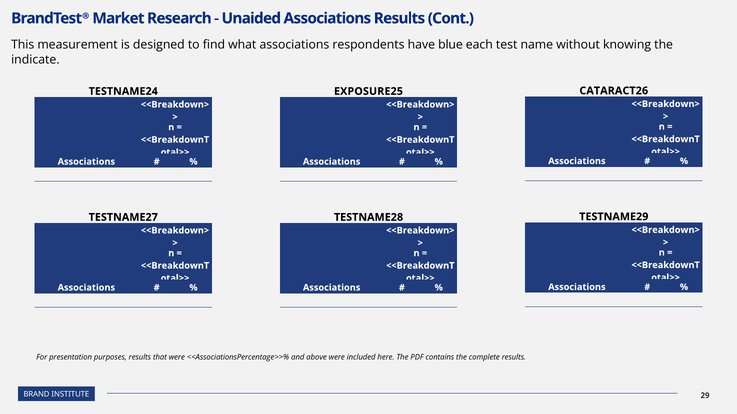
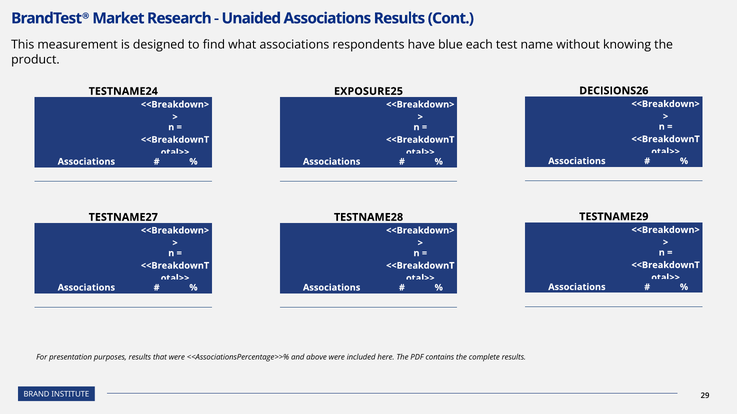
indicate: indicate -> product
CATARACT26: CATARACT26 -> DECISIONS26
